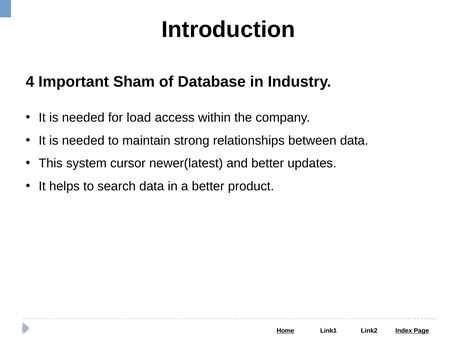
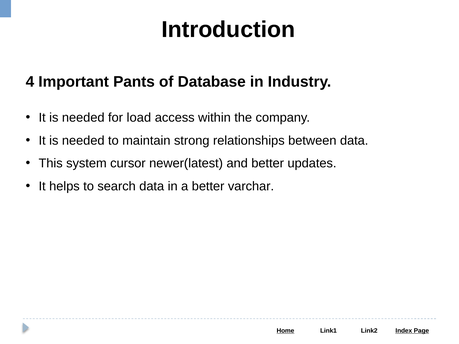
Sham: Sham -> Pants
product: product -> varchar
